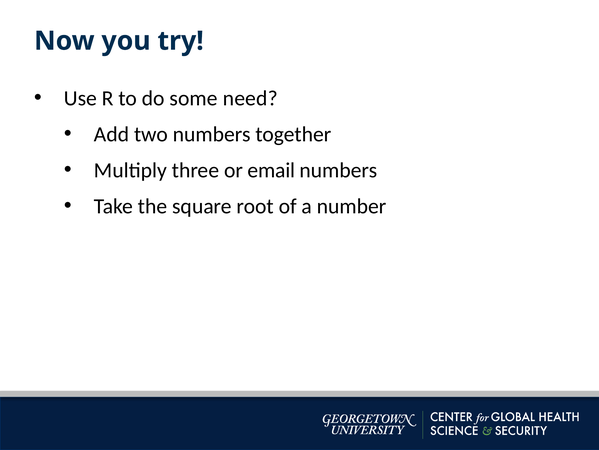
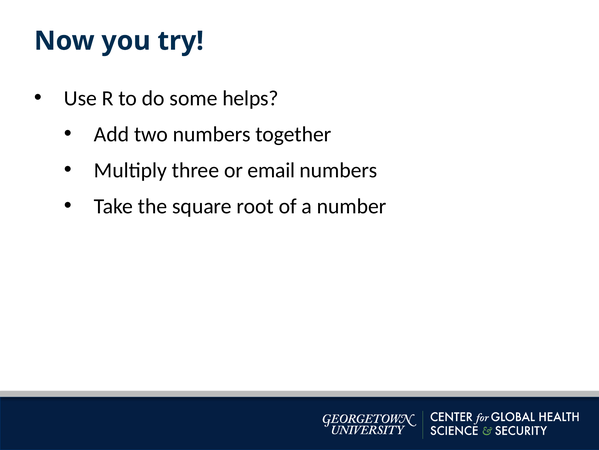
need: need -> helps
